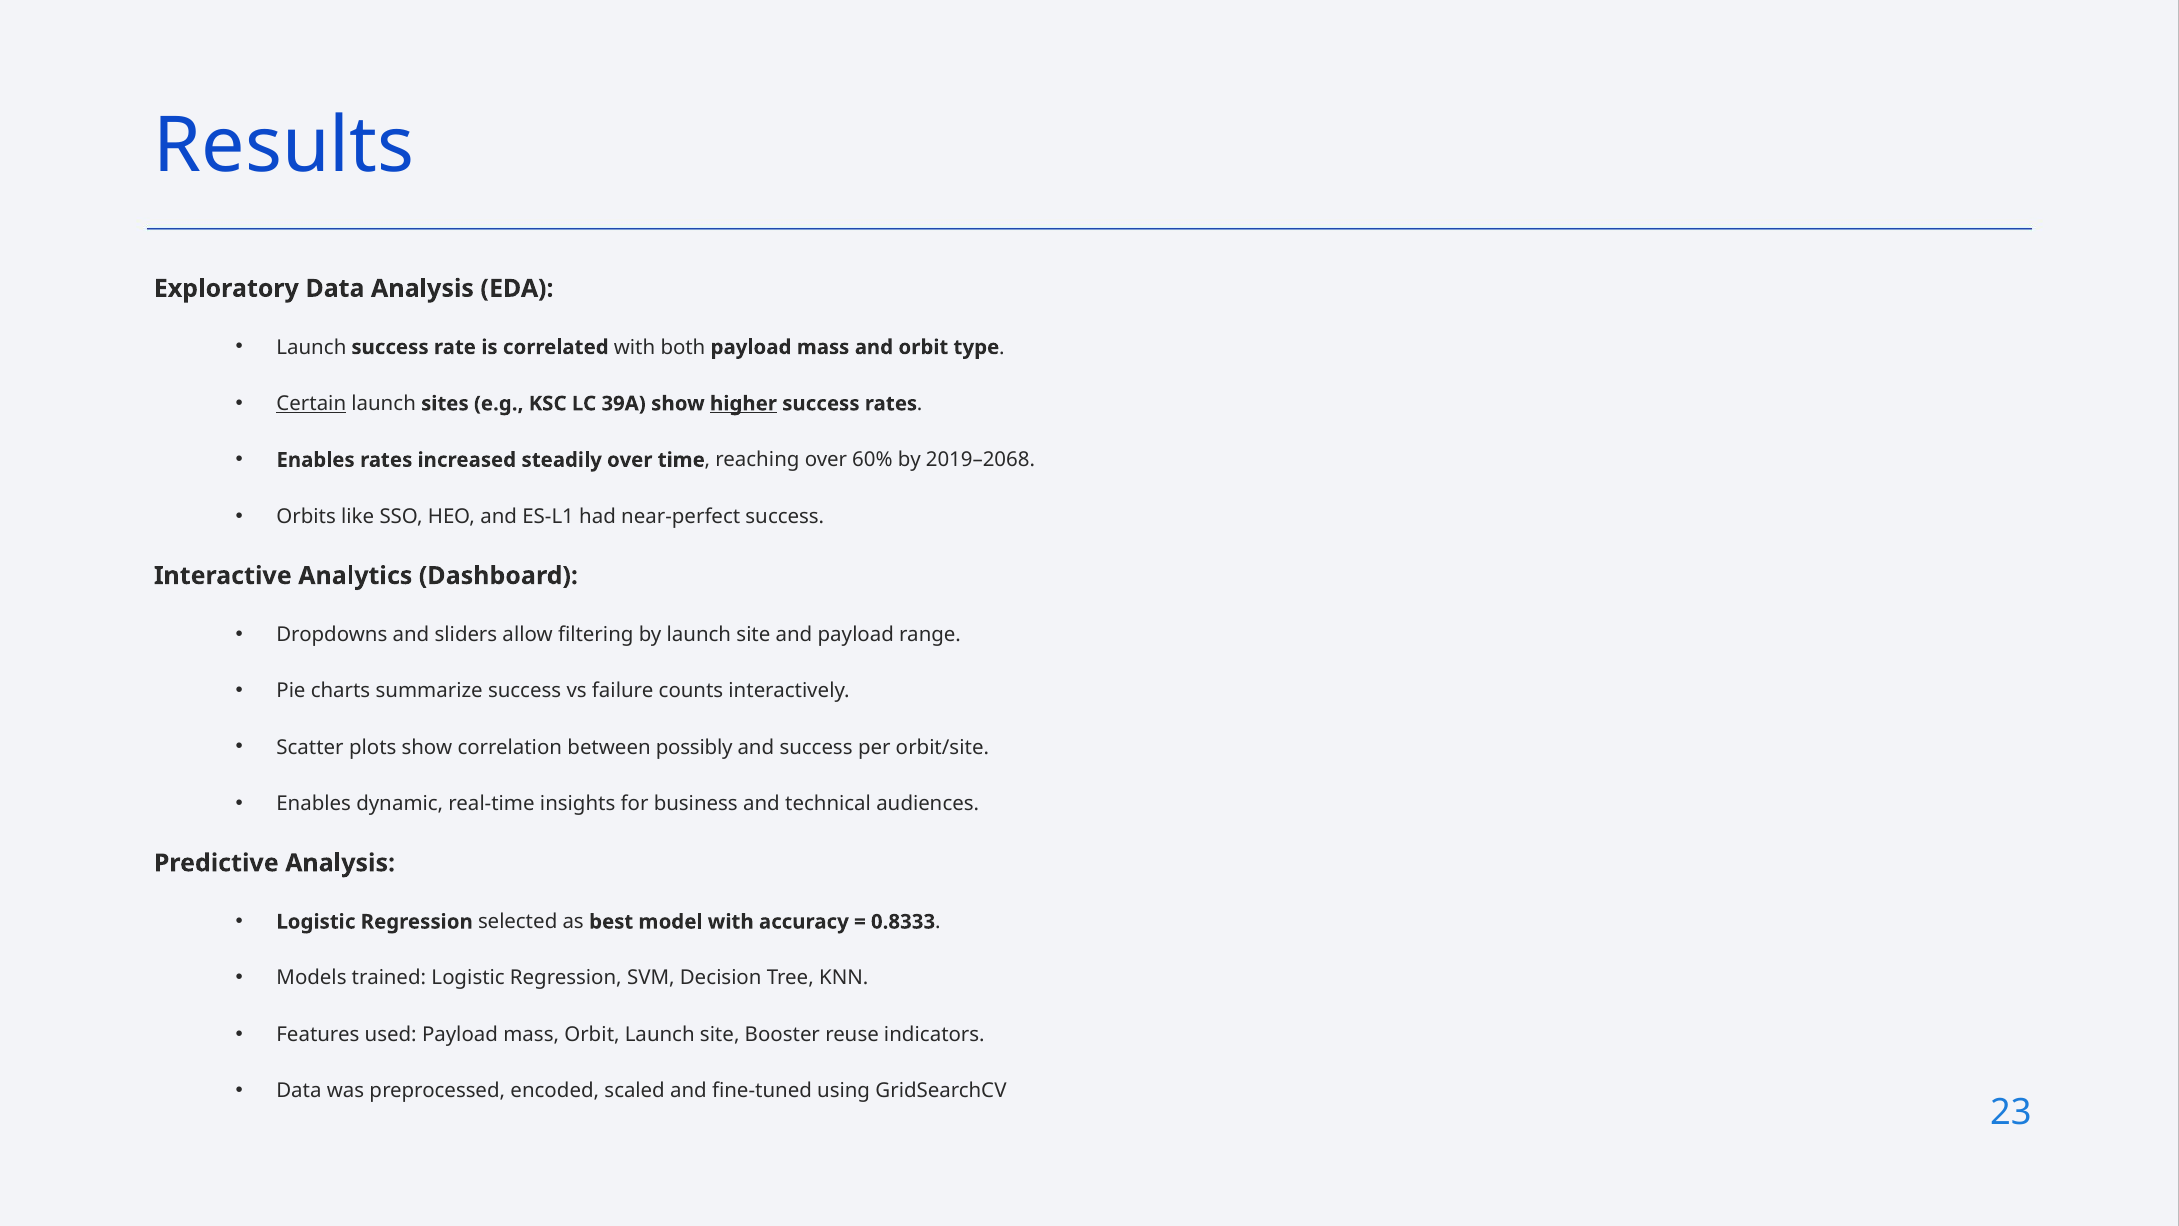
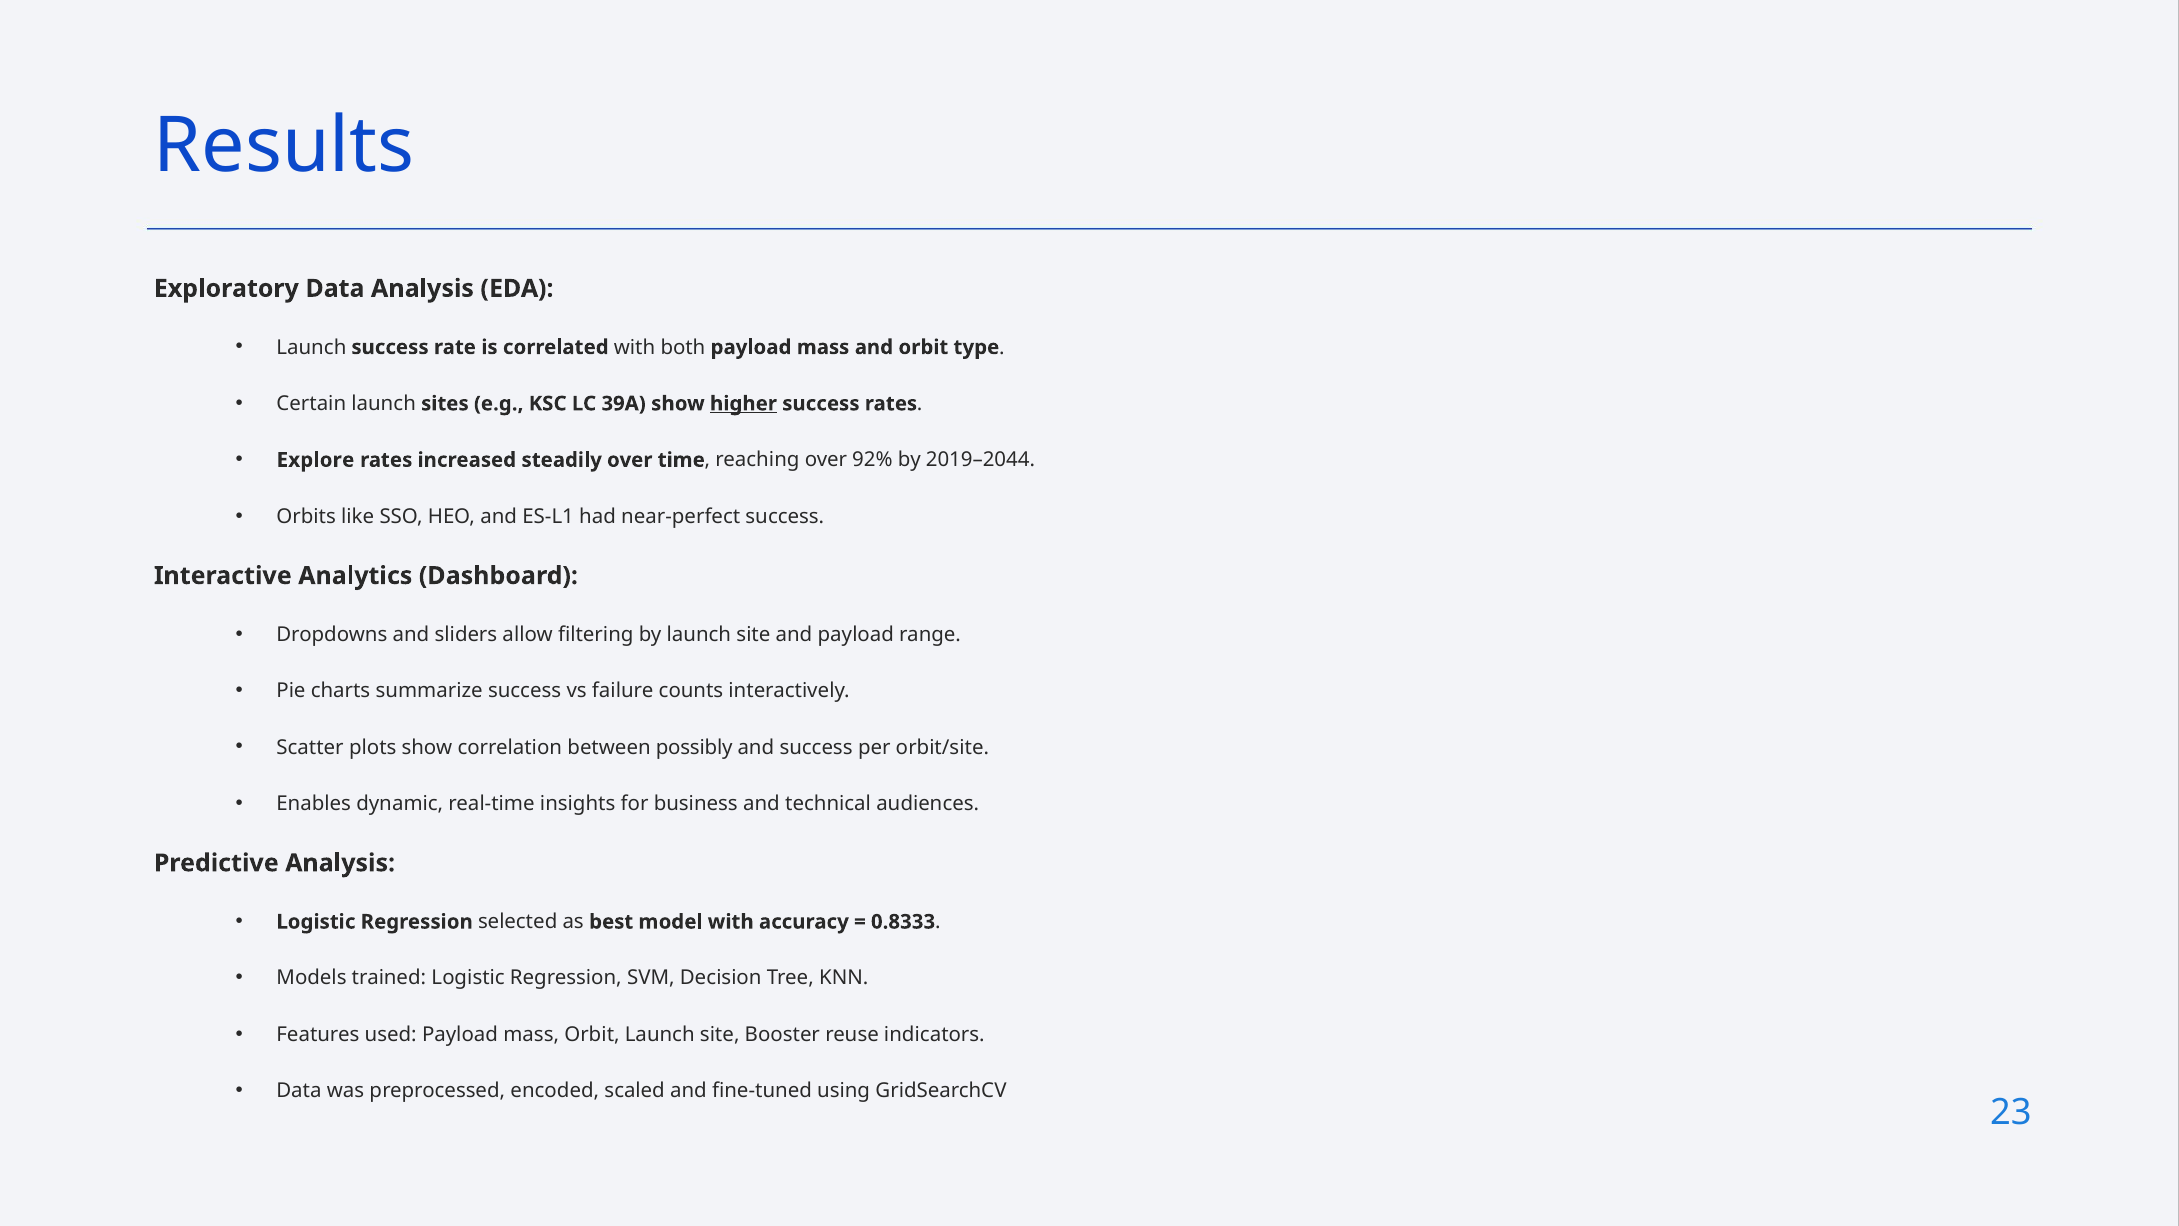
Certain underline: present -> none
Enables at (316, 460): Enables -> Explore
60%: 60% -> 92%
2019–2068: 2019–2068 -> 2019–2044
